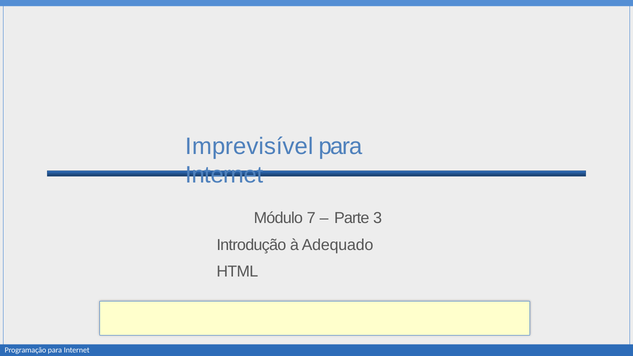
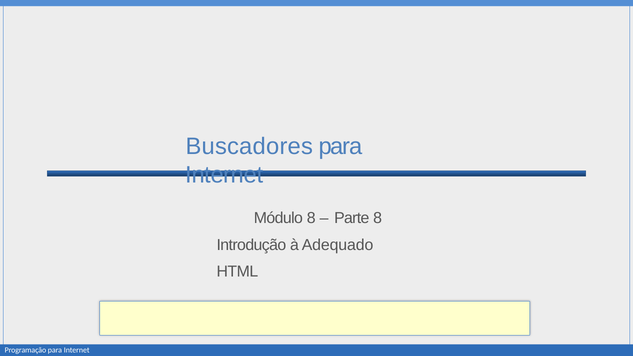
Imprevisível: Imprevisível -> Buscadores
Módulo 7: 7 -> 8
Parte 3: 3 -> 8
